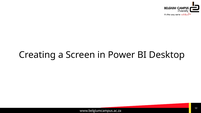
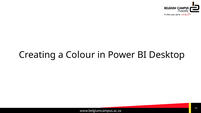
Screen: Screen -> Colour
